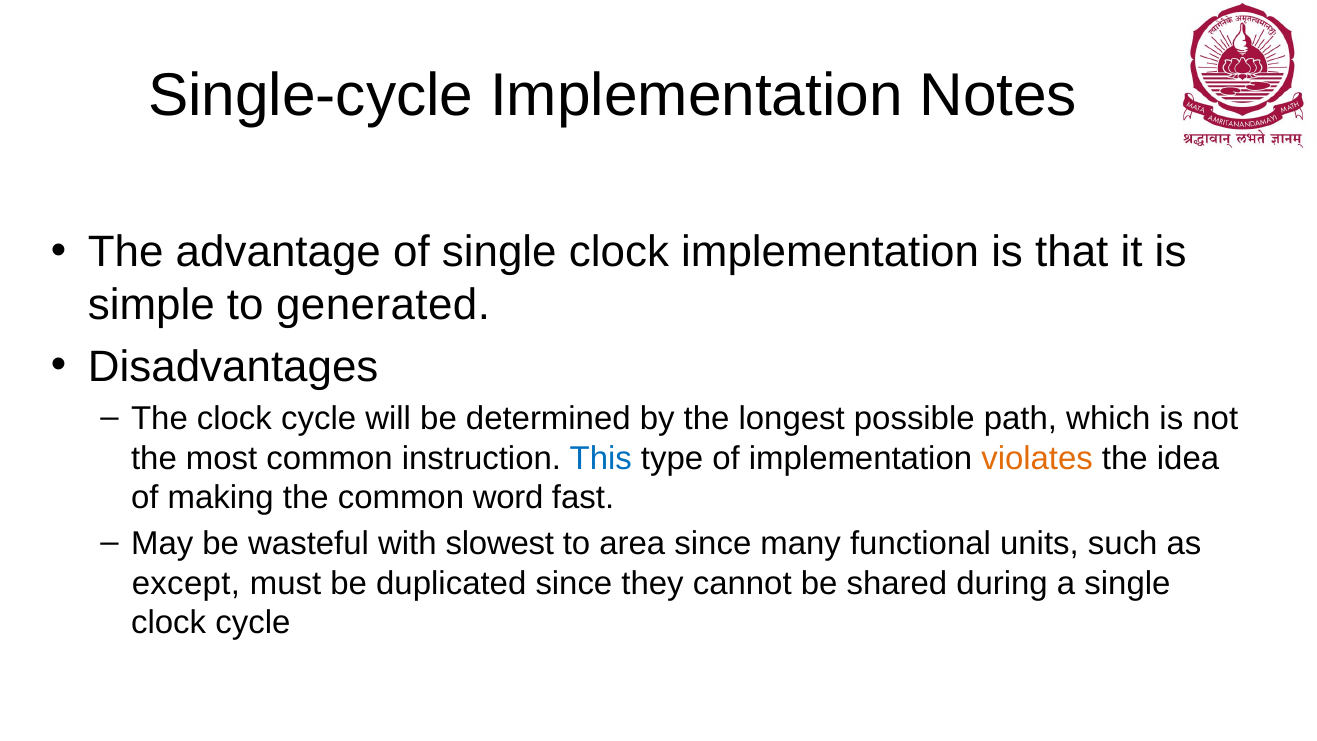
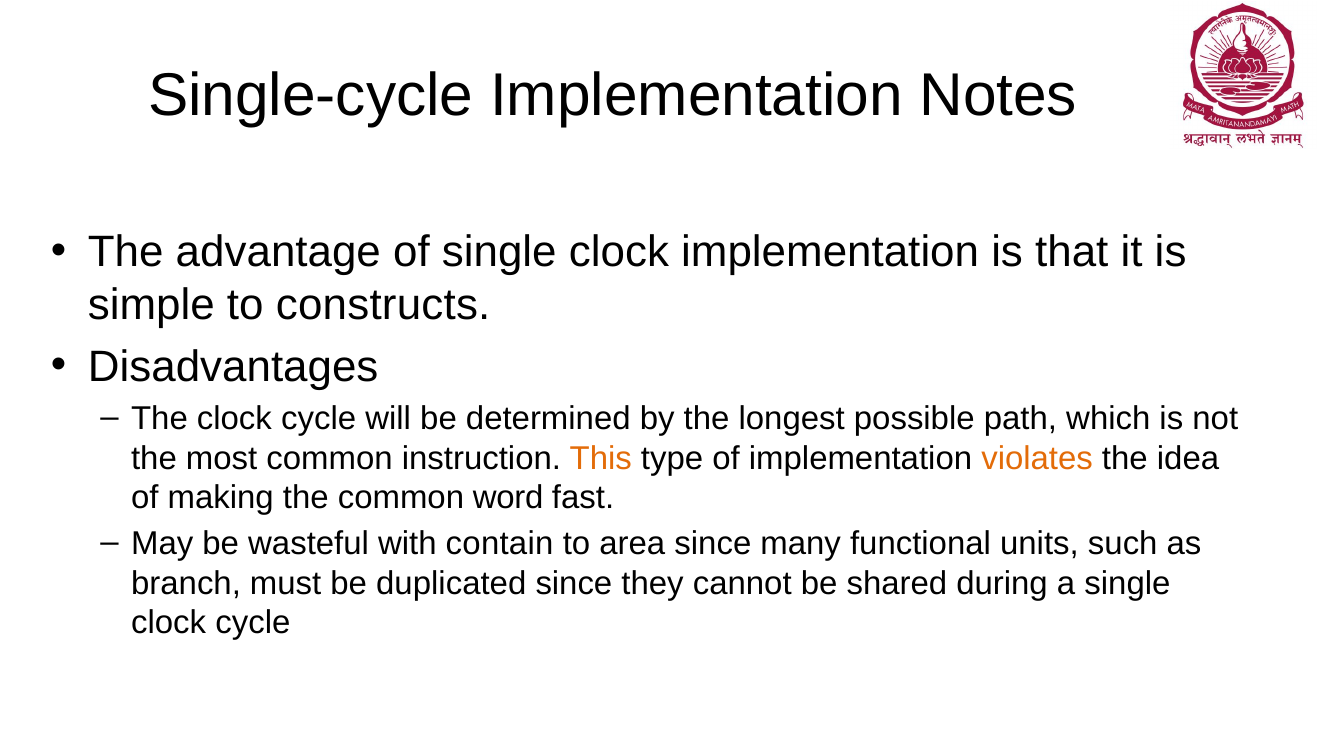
generated: generated -> constructs
This colour: blue -> orange
slowest: slowest -> contain
except: except -> branch
